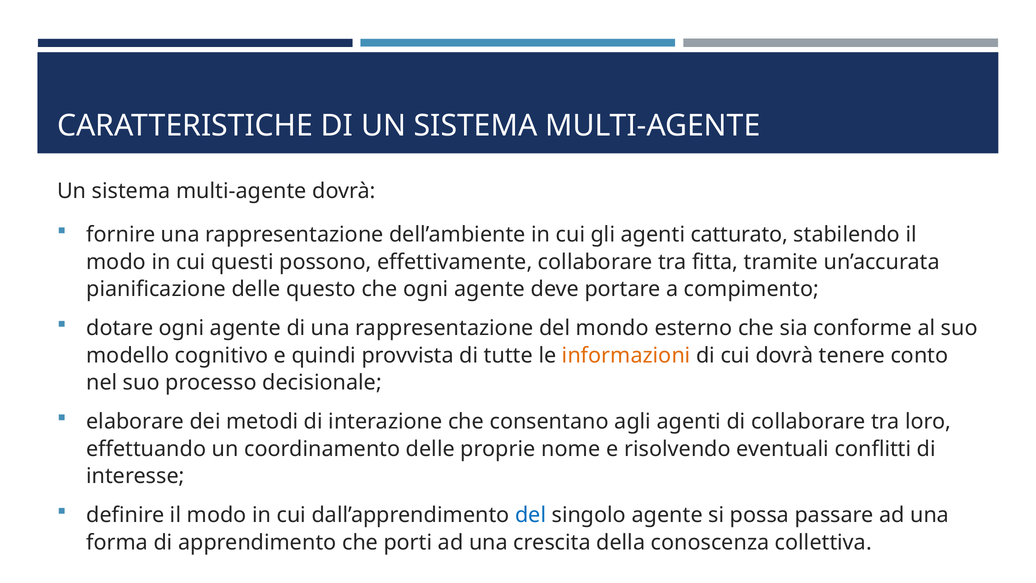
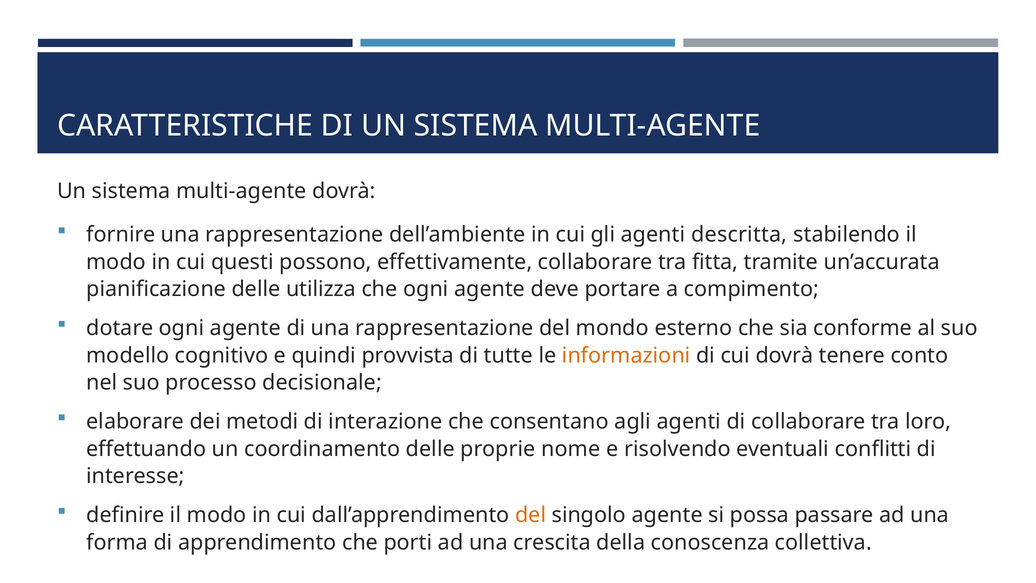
catturato: catturato -> descritta
questo: questo -> utilizza
del at (531, 515) colour: blue -> orange
